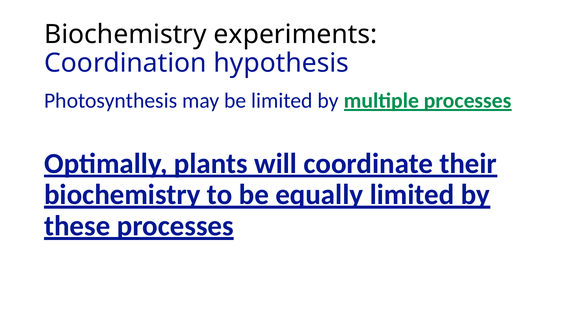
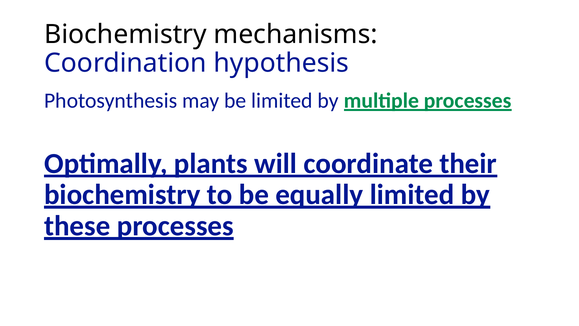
experiments: experiments -> mechanisms
